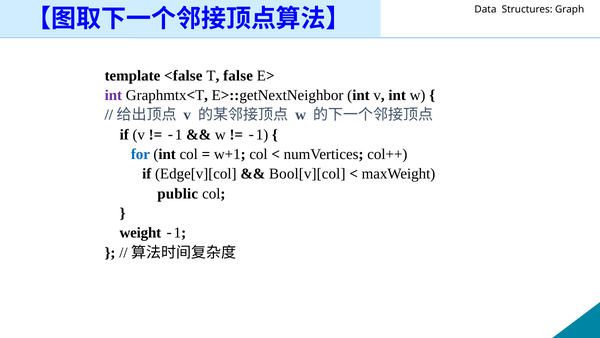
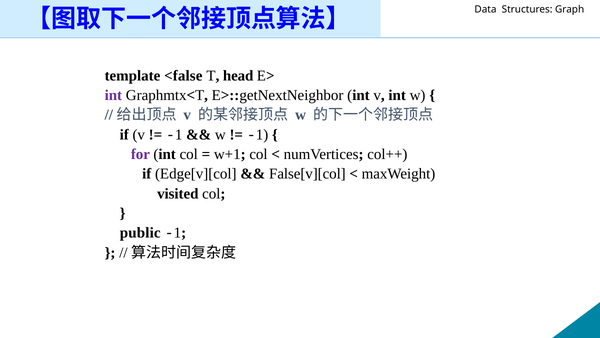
false: false -> head
for colour: blue -> purple
Bool[v][col: Bool[v][col -> False[v][col
public: public -> visited
weight: weight -> public
